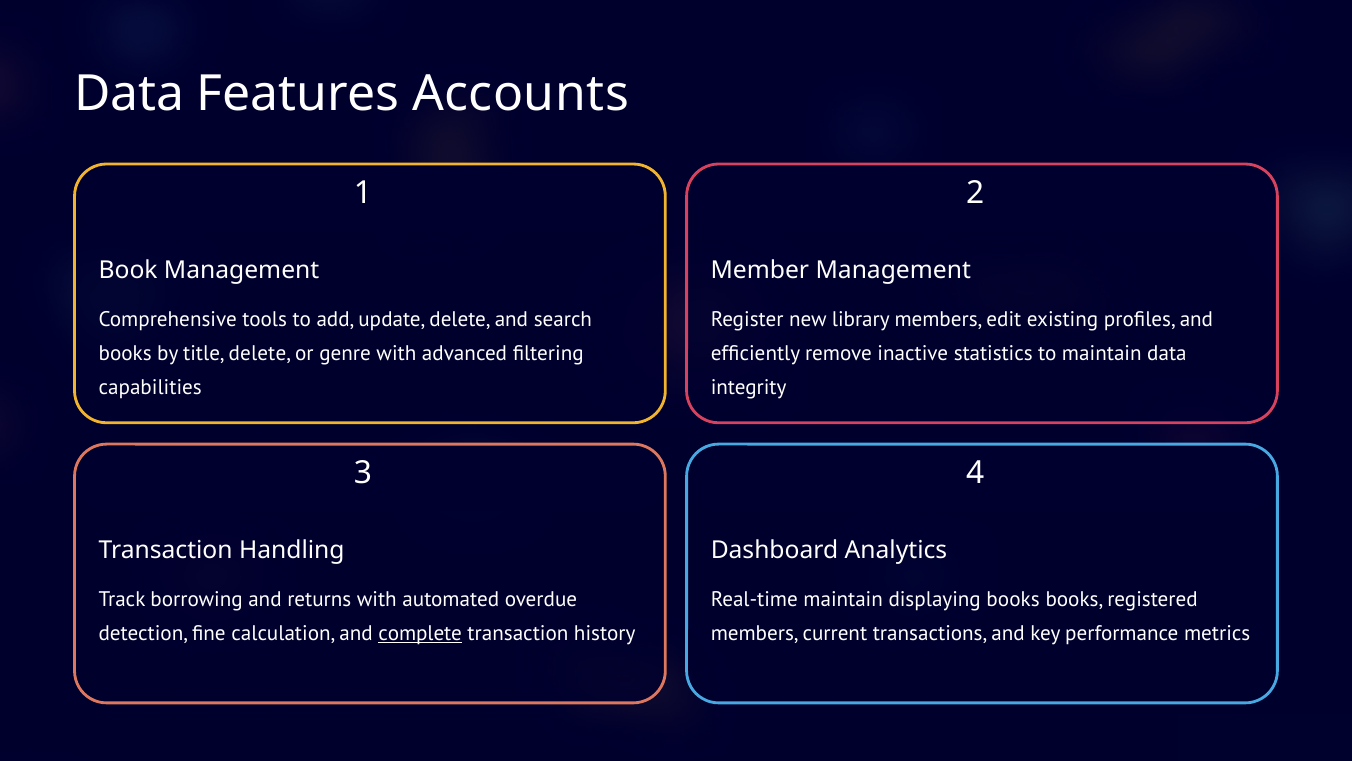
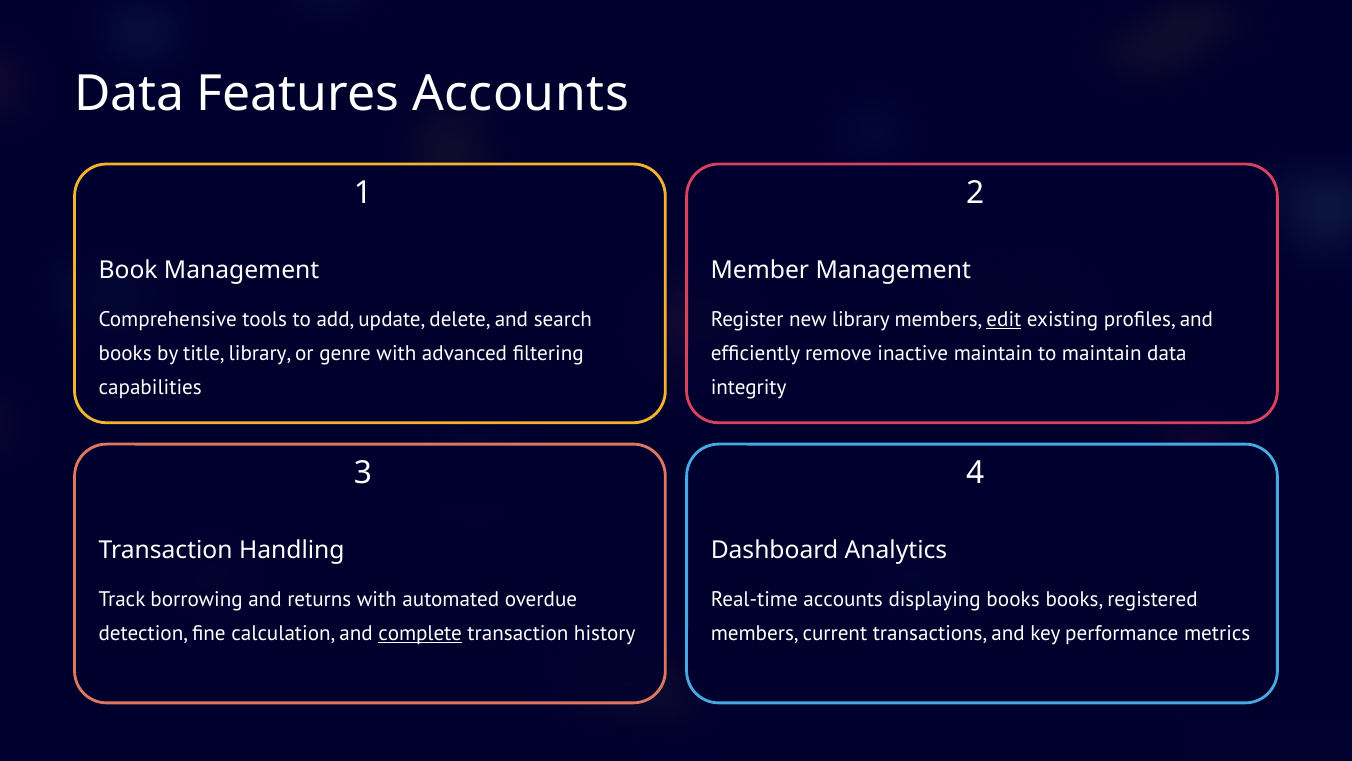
edit underline: none -> present
title delete: delete -> library
inactive statistics: statistics -> maintain
Real-time maintain: maintain -> accounts
